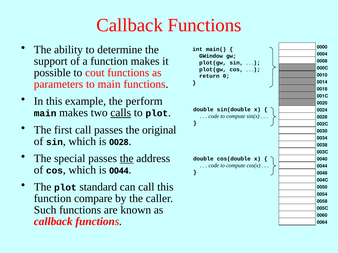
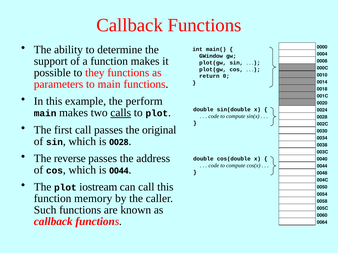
cout: cout -> they
special: special -> reverse
the at (127, 159) underline: present -> none
standard: standard -> iostream
compare: compare -> memory
